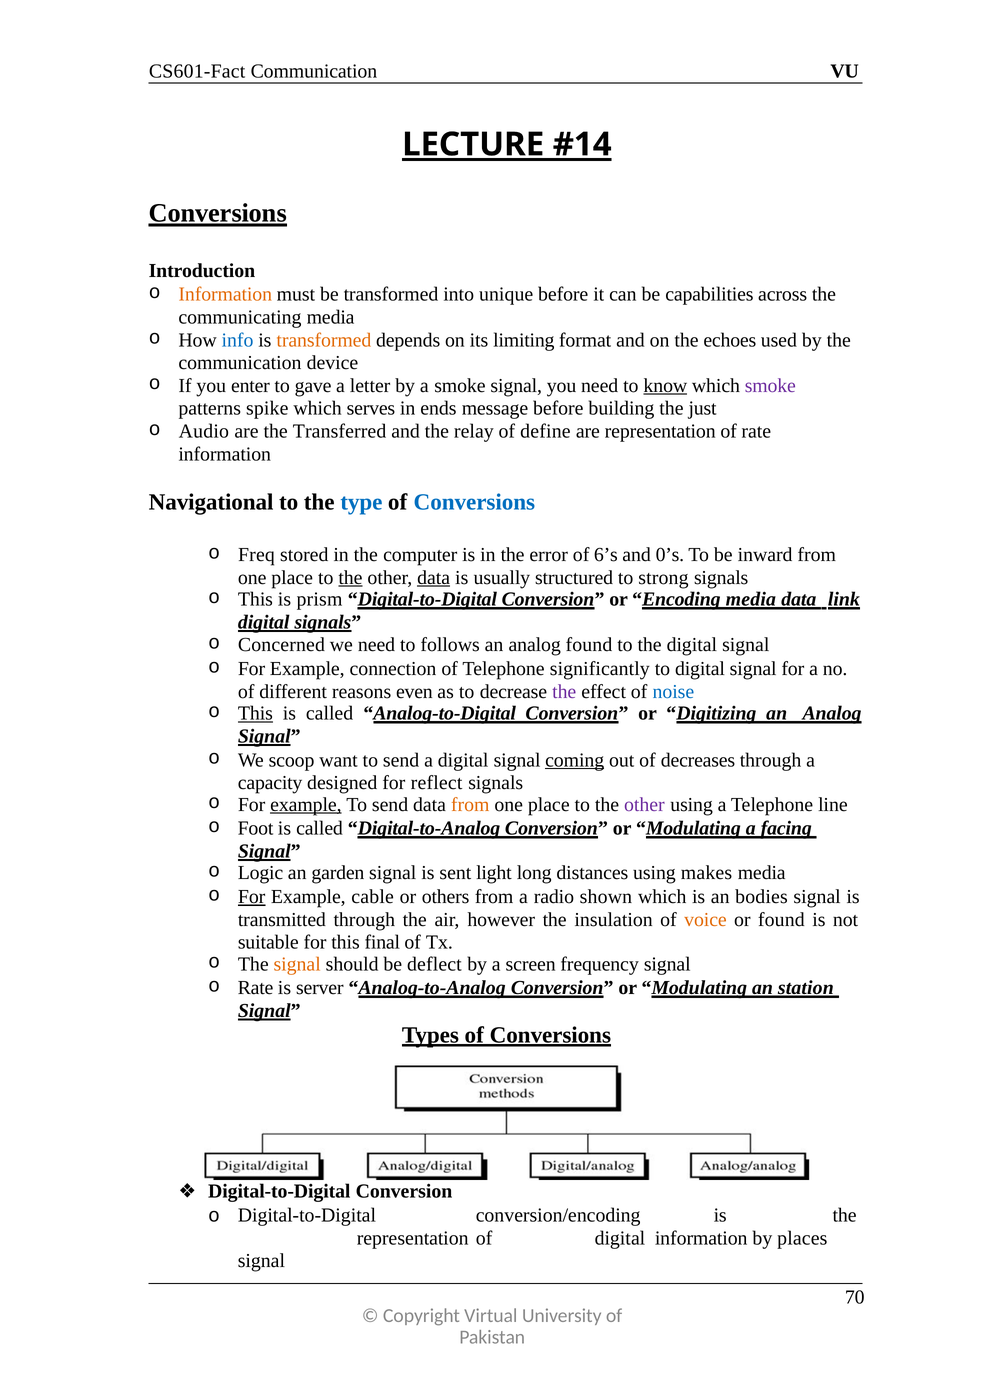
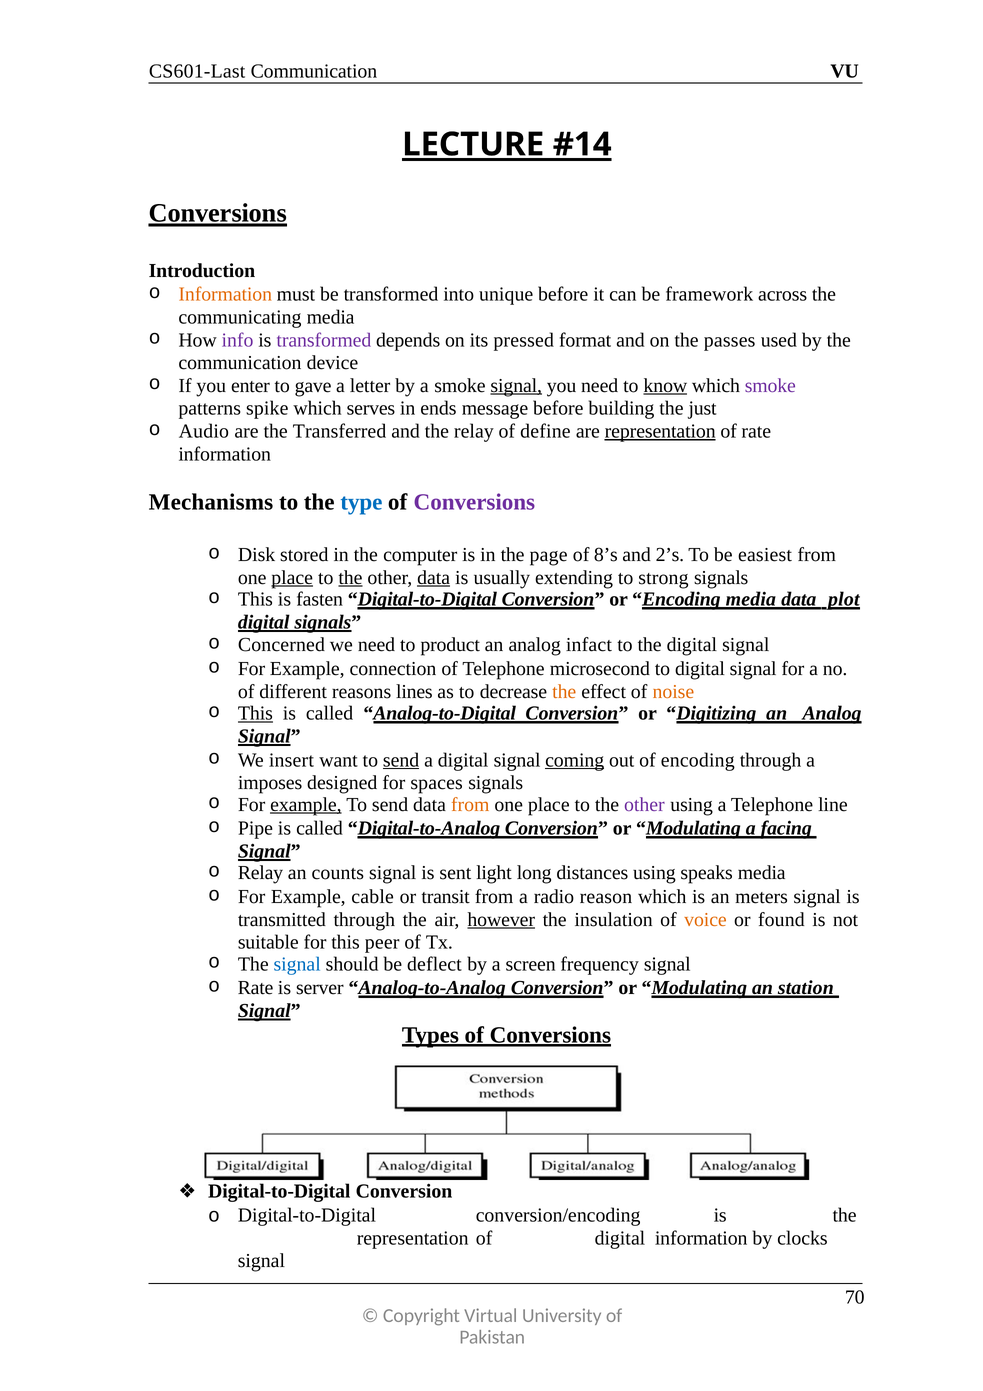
CS601-Fact: CS601-Fact -> CS601-Last
capabilities: capabilities -> framework
info colour: blue -> purple
transformed at (324, 340) colour: orange -> purple
limiting: limiting -> pressed
echoes: echoes -> passes
signal at (516, 386) underline: none -> present
representation at (660, 431) underline: none -> present
Navigational: Navigational -> Mechanisms
Conversions at (474, 502) colour: blue -> purple
Freq: Freq -> Disk
error: error -> page
6’s: 6’s -> 8’s
0’s: 0’s -> 2’s
inward: inward -> easiest
place at (292, 578) underline: none -> present
structured: structured -> extending
prism: prism -> fasten
link: link -> plot
follows: follows -> product
analog found: found -> infact
significantly: significantly -> microsecond
even: even -> lines
the at (564, 692) colour: purple -> orange
noise colour: blue -> orange
scoop: scoop -> insert
send at (401, 760) underline: none -> present
of decreases: decreases -> encoding
capacity: capacity -> imposes
reflect: reflect -> spaces
Foot: Foot -> Pipe
o Logic: Logic -> Relay
garden: garden -> counts
makes: makes -> speaks
For at (252, 897) underline: present -> none
others: others -> transit
shown: shown -> reason
bodies: bodies -> meters
however underline: none -> present
final: final -> peer
signal at (297, 964) colour: orange -> blue
places: places -> clocks
